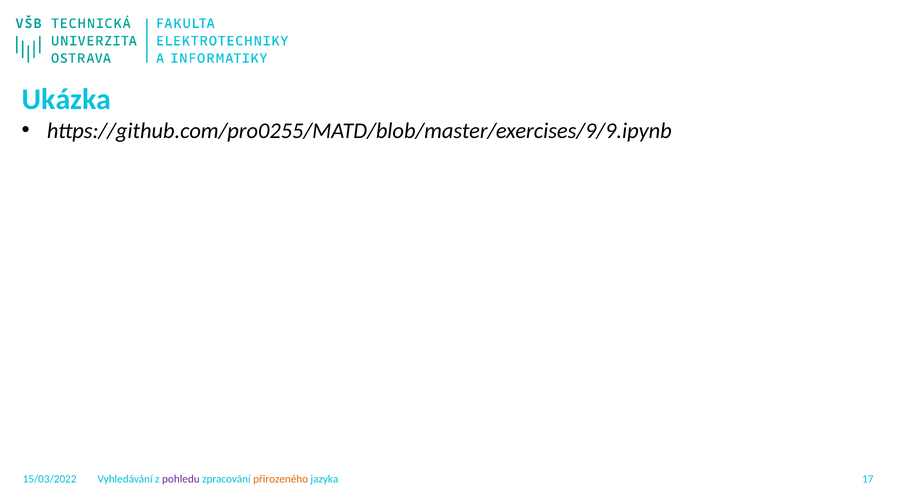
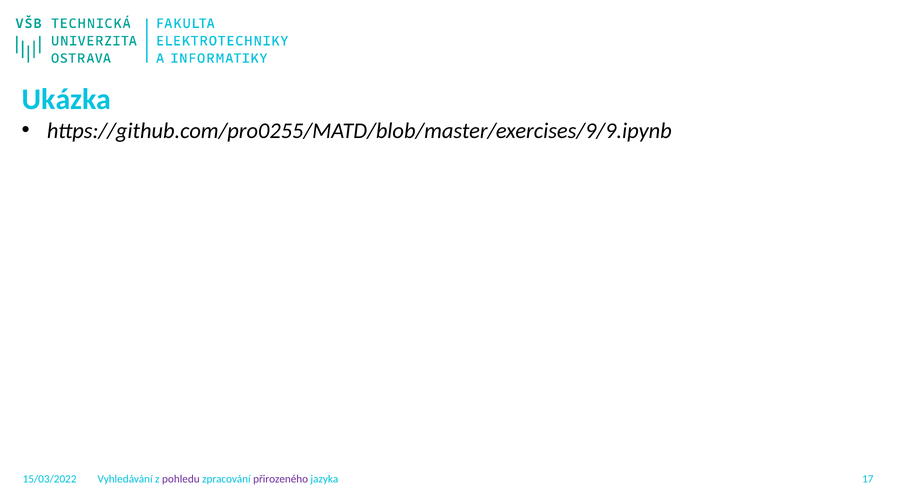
přirozeného colour: orange -> purple
